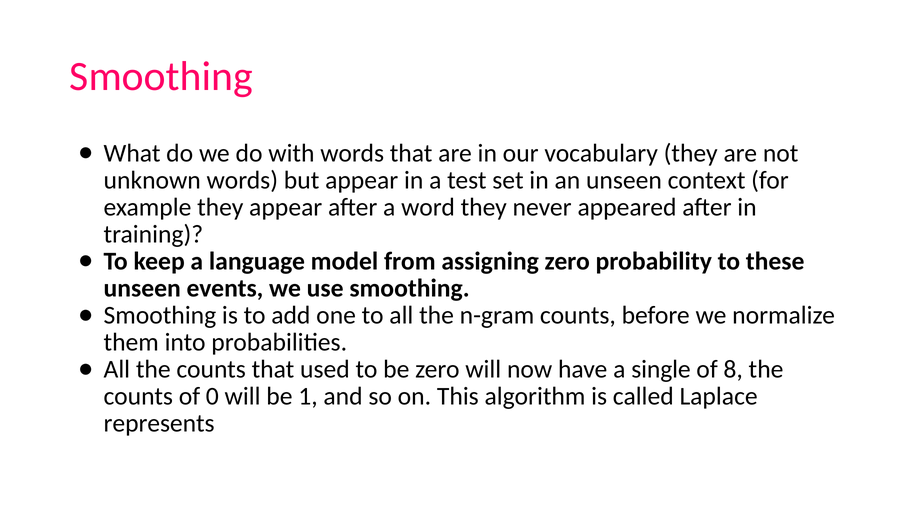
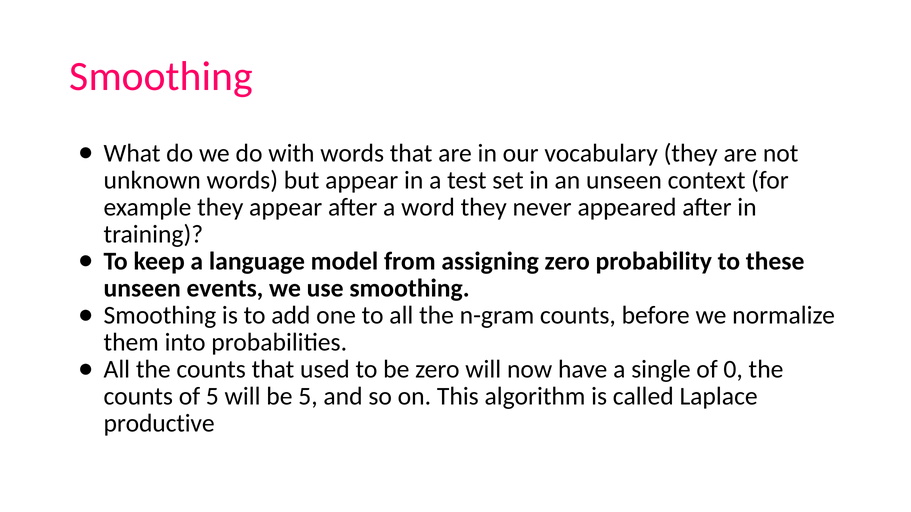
8: 8 -> 0
of 0: 0 -> 5
be 1: 1 -> 5
represents: represents -> productive
